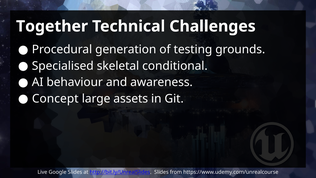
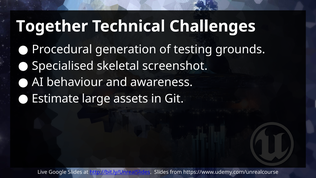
conditional: conditional -> screenshot
Concept: Concept -> Estimate
